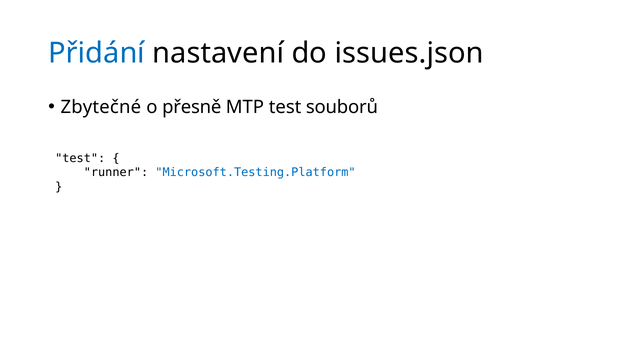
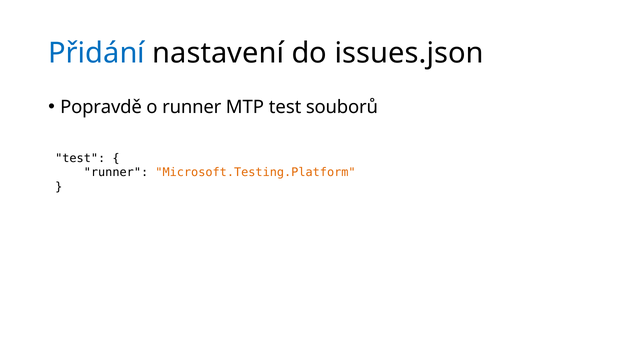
Zbytečné: Zbytečné -> Popravdě
o přesně: přesně -> runner
Microsoft.Testing.Platform colour: blue -> orange
